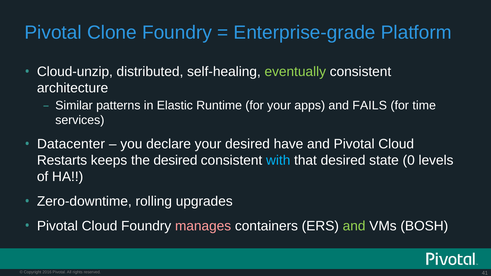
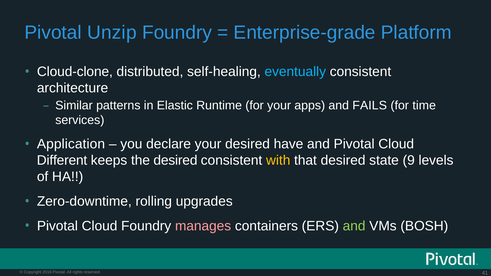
Clone: Clone -> Unzip
Cloud-unzip: Cloud-unzip -> Cloud-clone
eventually colour: light green -> light blue
Datacenter: Datacenter -> Application
Restarts: Restarts -> Different
with colour: light blue -> yellow
0: 0 -> 9
